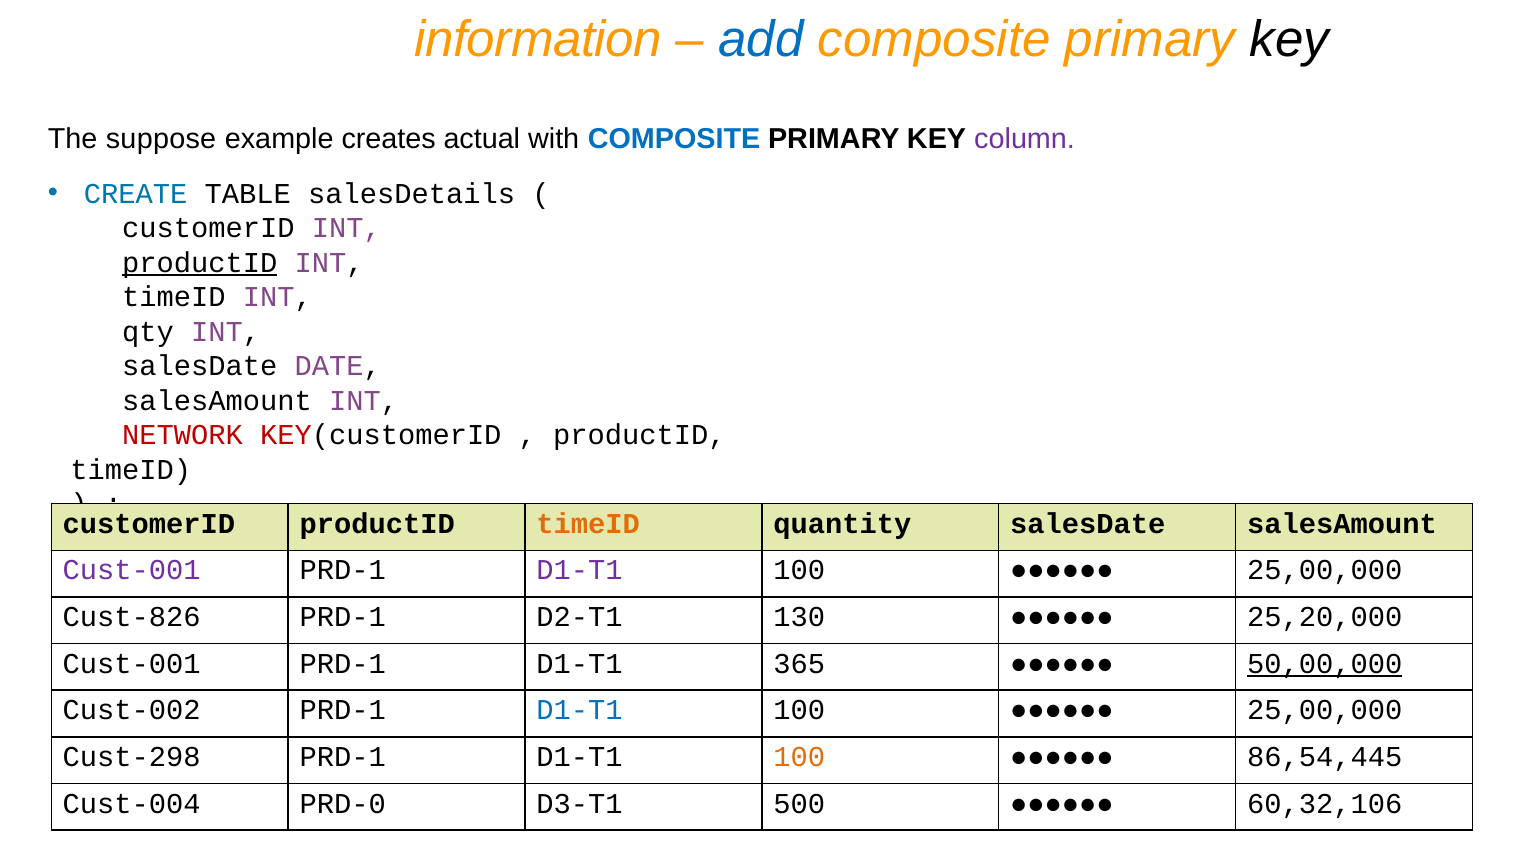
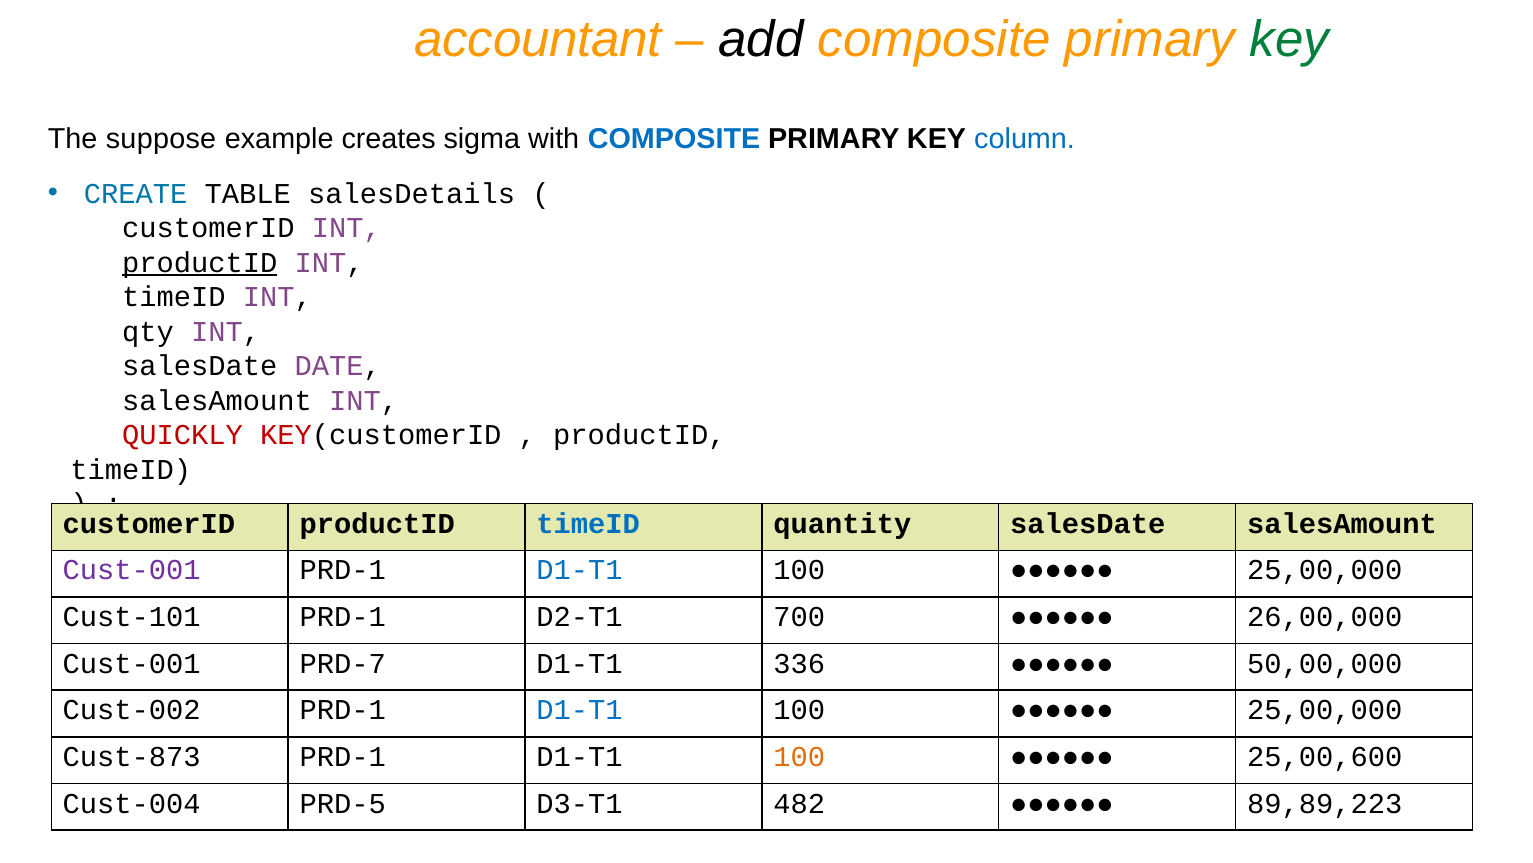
information: information -> accountant
add colour: blue -> black
key at (1289, 40) colour: black -> green
actual: actual -> sigma
column colour: purple -> blue
NETWORK: NETWORK -> QUICKLY
timeID at (588, 523) colour: orange -> blue
D1-T1 at (580, 570) colour: purple -> blue
Cust-826: Cust-826 -> Cust-101
130: 130 -> 700
25,20,000: 25,20,000 -> 26,00,000
PRD-1 at (343, 663): PRD-1 -> PRD-7
365: 365 -> 336
50,00,000 underline: present -> none
Cust-298: Cust-298 -> Cust-873
86,54,445: 86,54,445 -> 25,00,600
PRD-0: PRD-0 -> PRD-5
500: 500 -> 482
60,32,106: 60,32,106 -> 89,89,223
